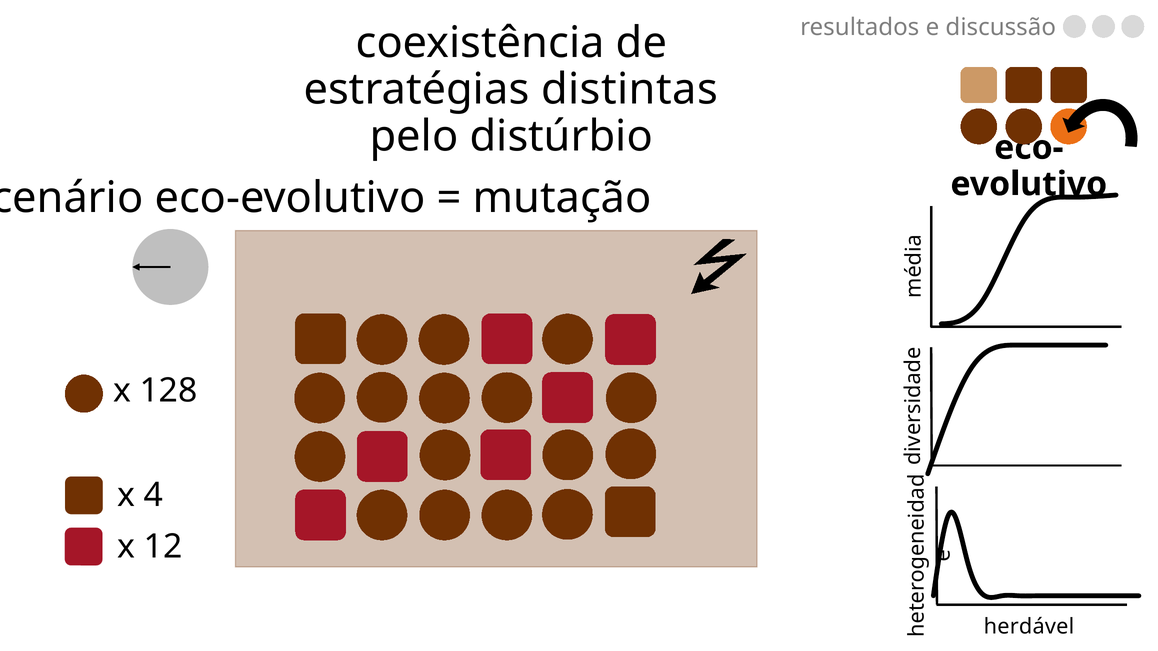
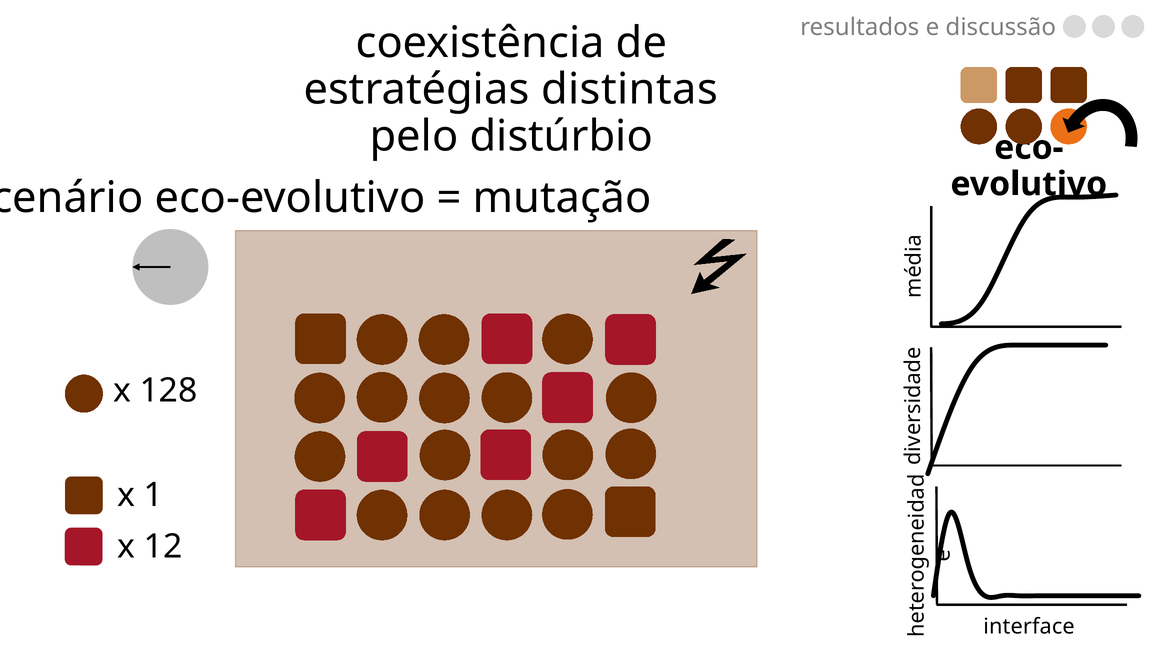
4: 4 -> 1
herdável: herdável -> interface
